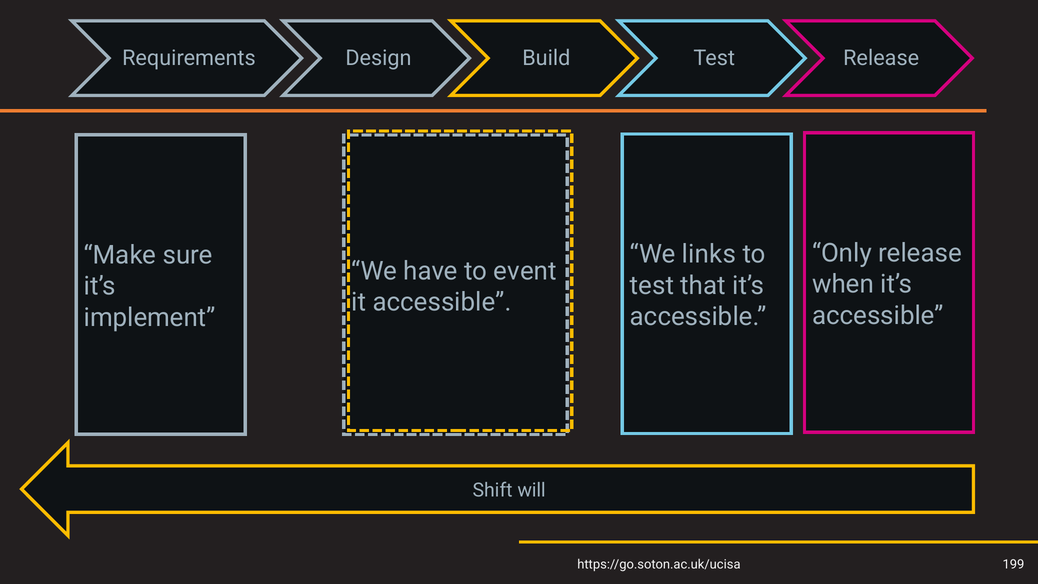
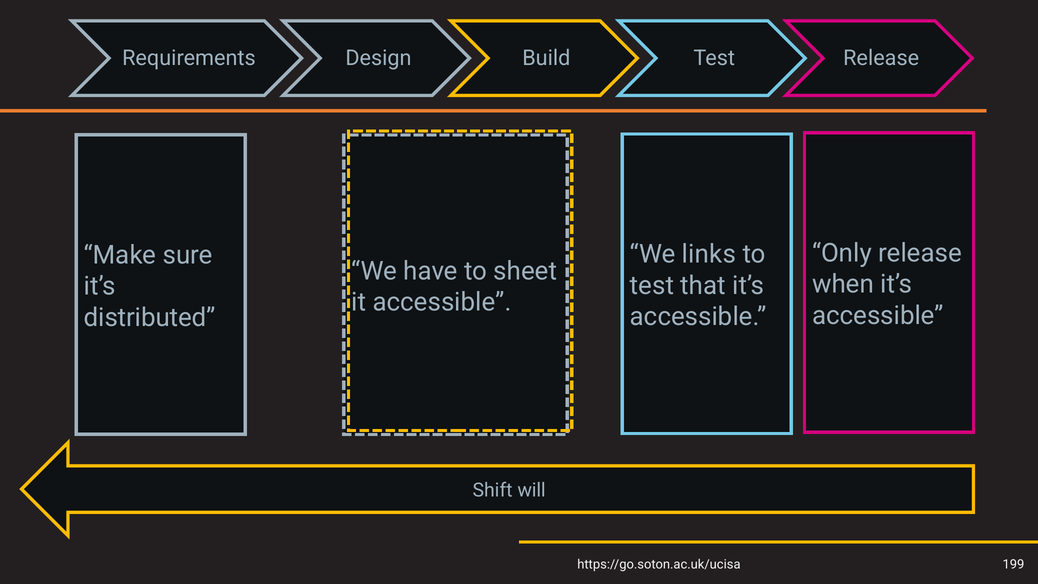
event: event -> sheet
implement: implement -> distributed
